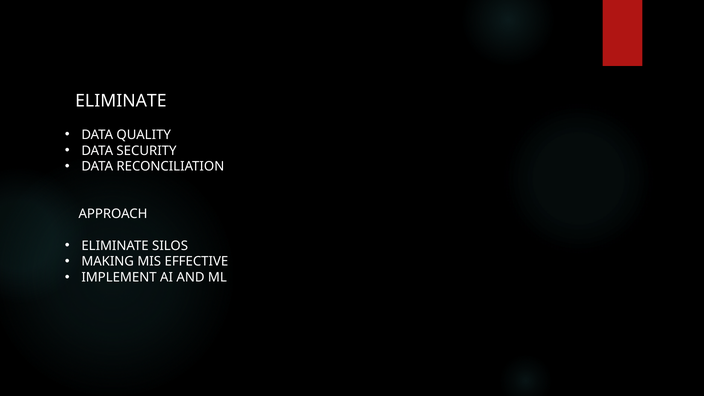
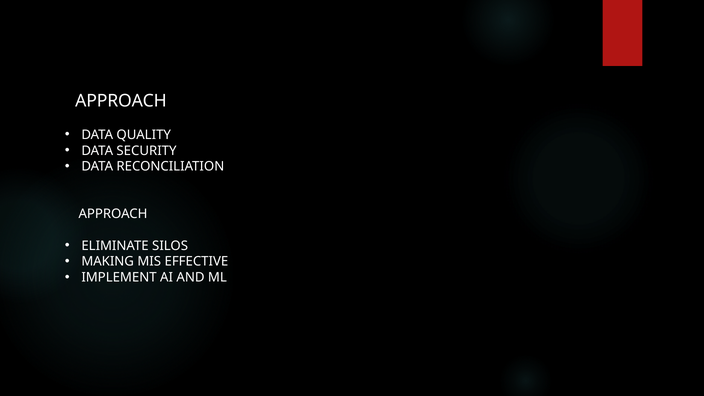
ELIMINATE at (121, 101): ELIMINATE -> APPROACH
